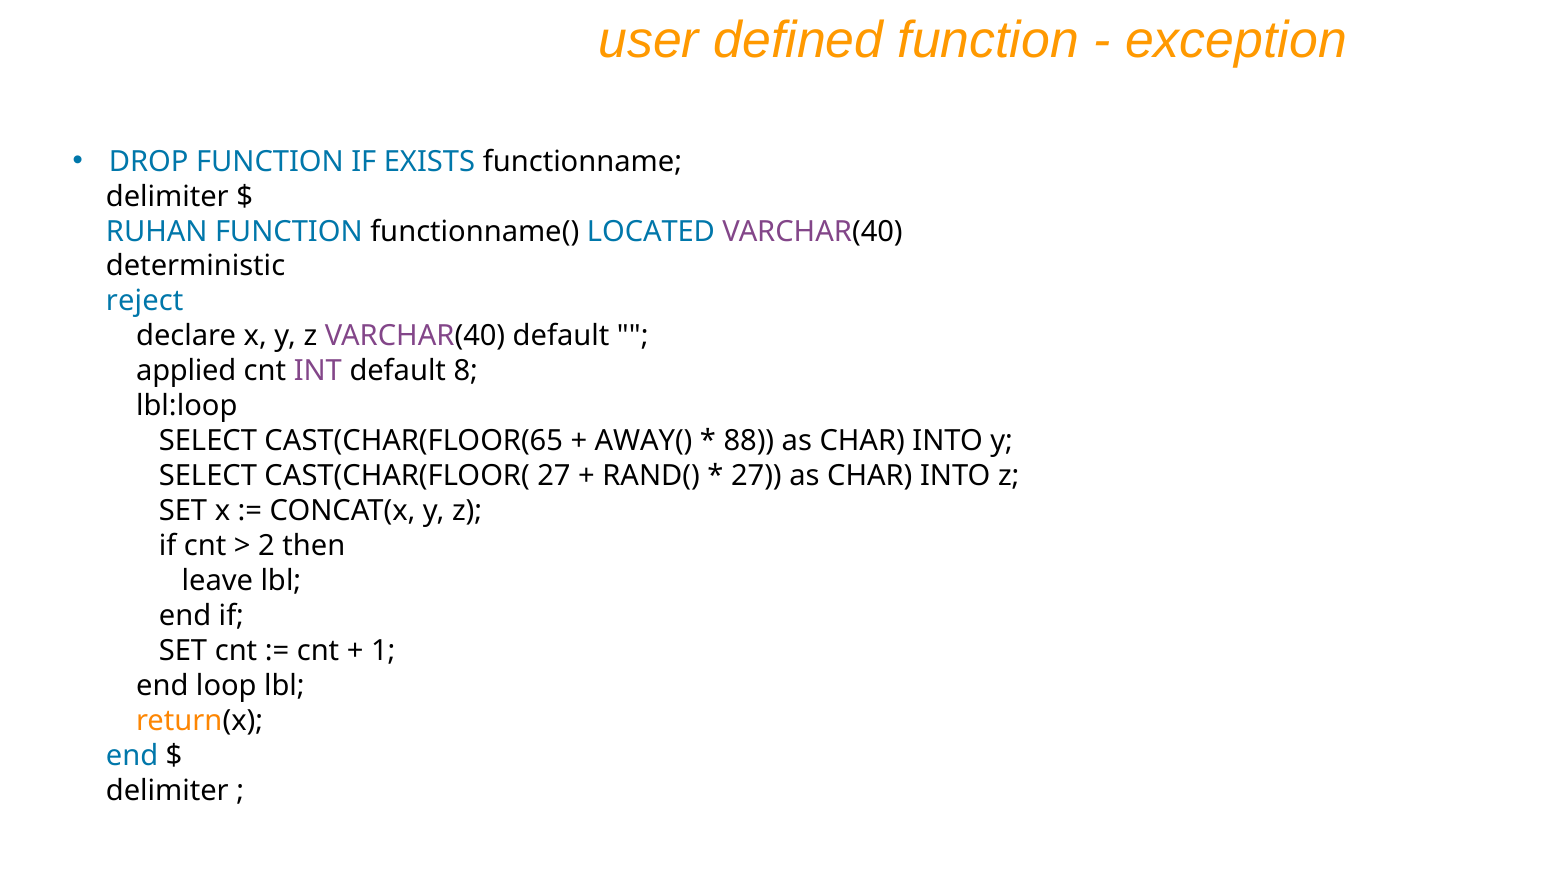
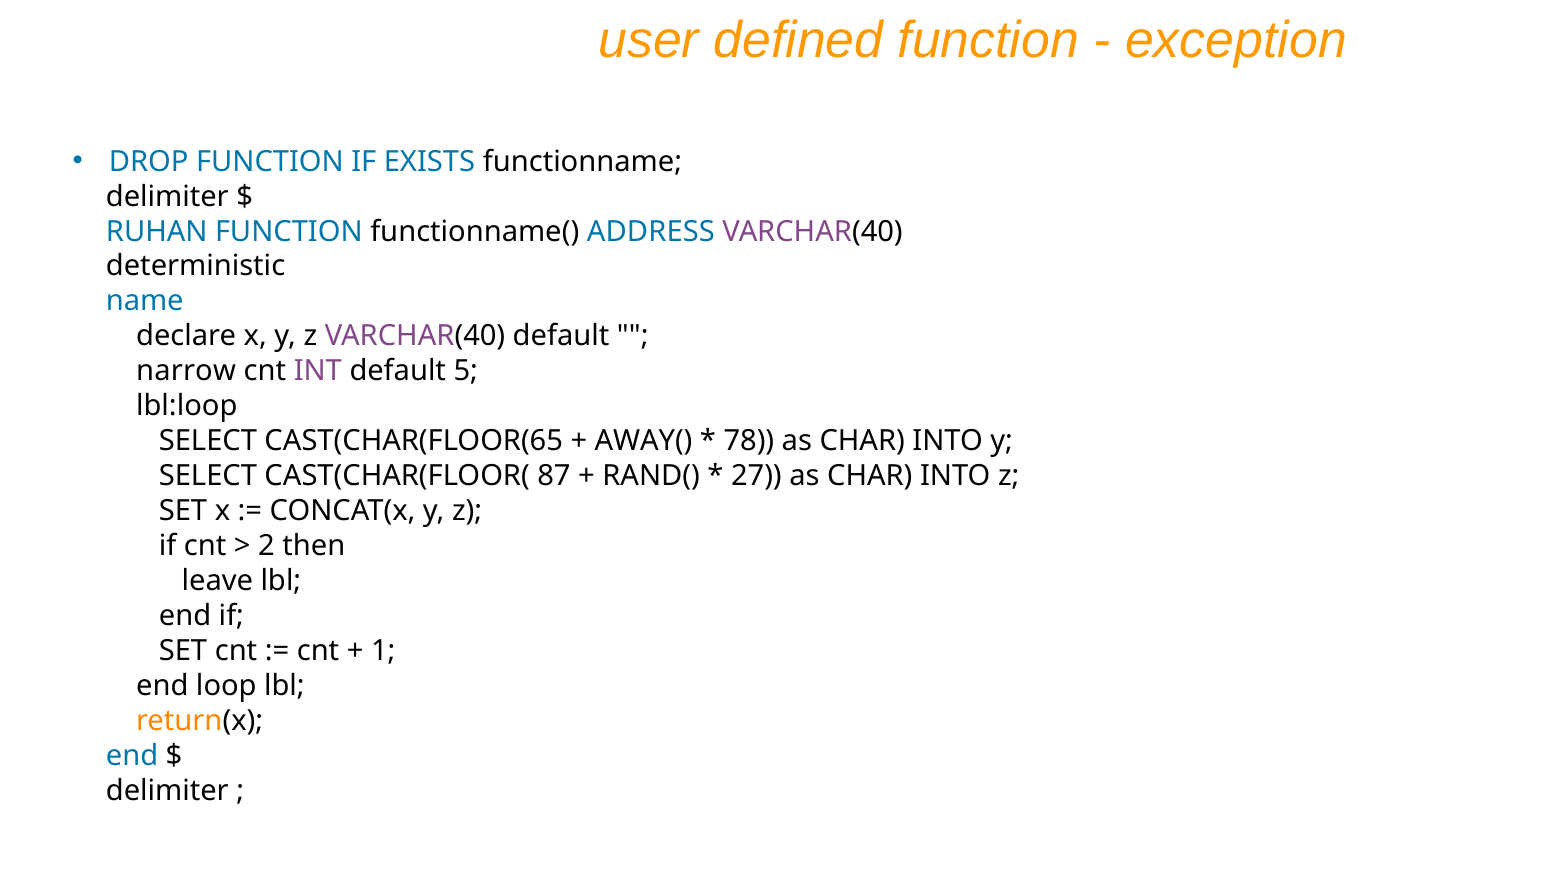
LOCATED: LOCATED -> ADDRESS
reject: reject -> name
applied: applied -> narrow
8: 8 -> 5
88: 88 -> 78
CAST(CHAR(FLOOR( 27: 27 -> 87
